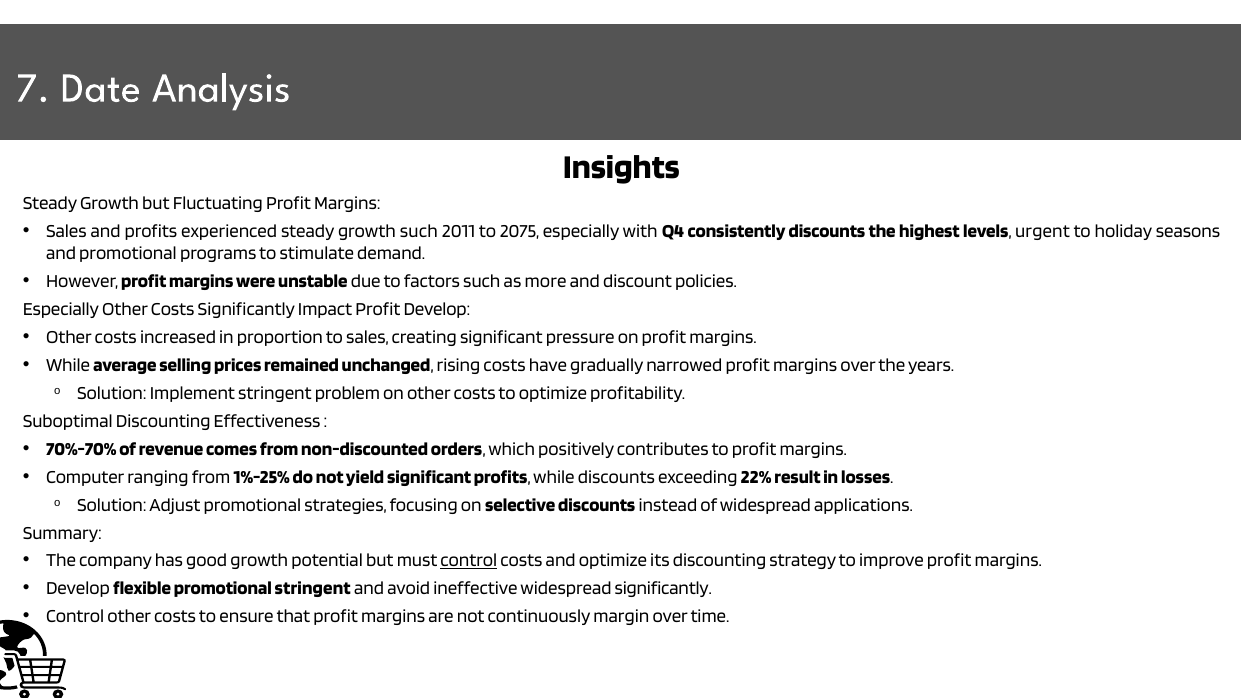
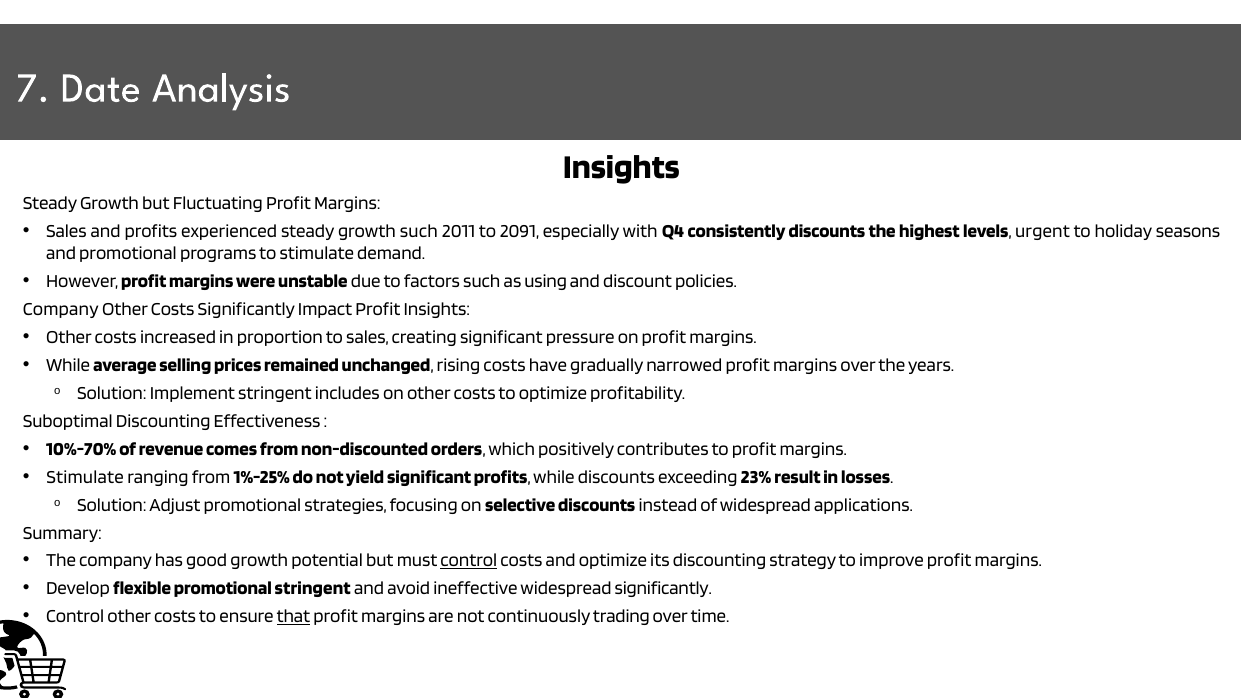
2075: 2075 -> 2091
more: more -> using
Especially at (61, 309): Especially -> Company
Profit Develop: Develop -> Insights
problem: problem -> includes
70%-70%: 70%-70% -> 10%-70%
Computer at (85, 477): Computer -> Stimulate
22%: 22% -> 23%
that underline: none -> present
margin: margin -> trading
